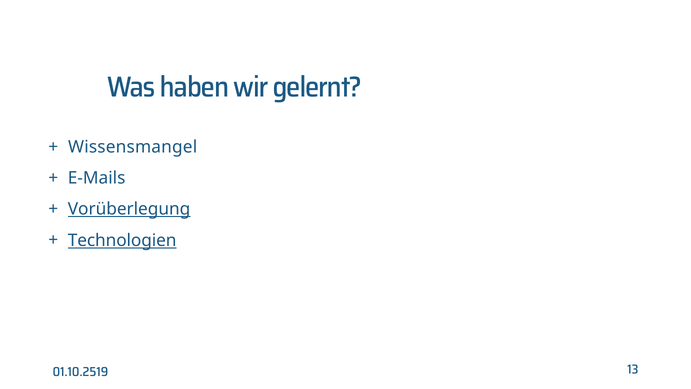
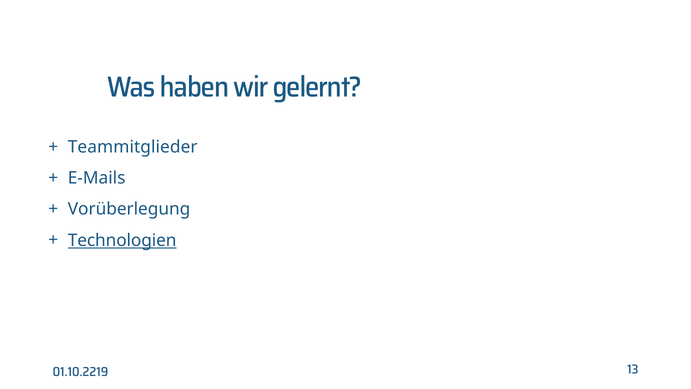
Wissensmangel: Wissensmangel -> Teammitglieder
Vorüberlegung underline: present -> none
01.10.2519: 01.10.2519 -> 01.10.2219
